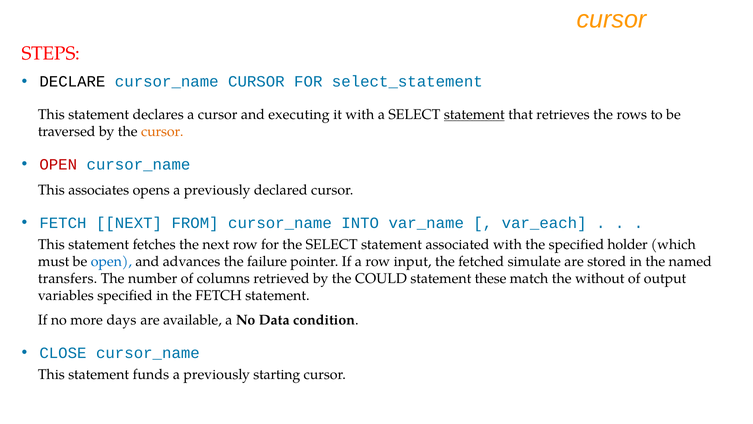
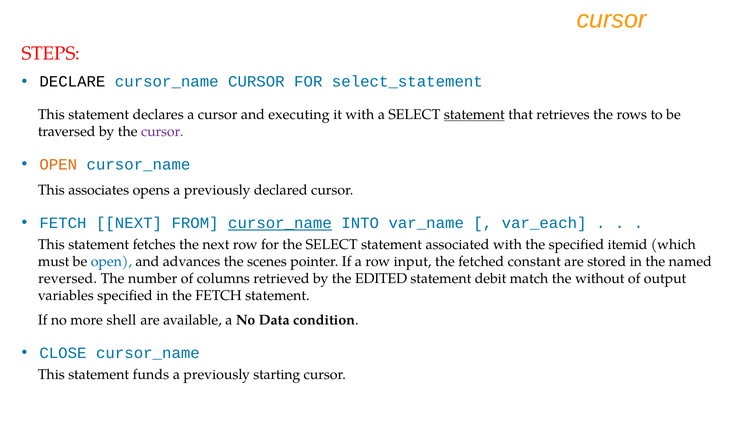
cursor at (162, 131) colour: orange -> purple
OPEN at (58, 164) colour: red -> orange
cursor_name at (280, 223) underline: none -> present
holder: holder -> itemid
failure: failure -> scenes
simulate: simulate -> constant
transfers: transfers -> reversed
COULD: COULD -> EDITED
these: these -> debit
days: days -> shell
